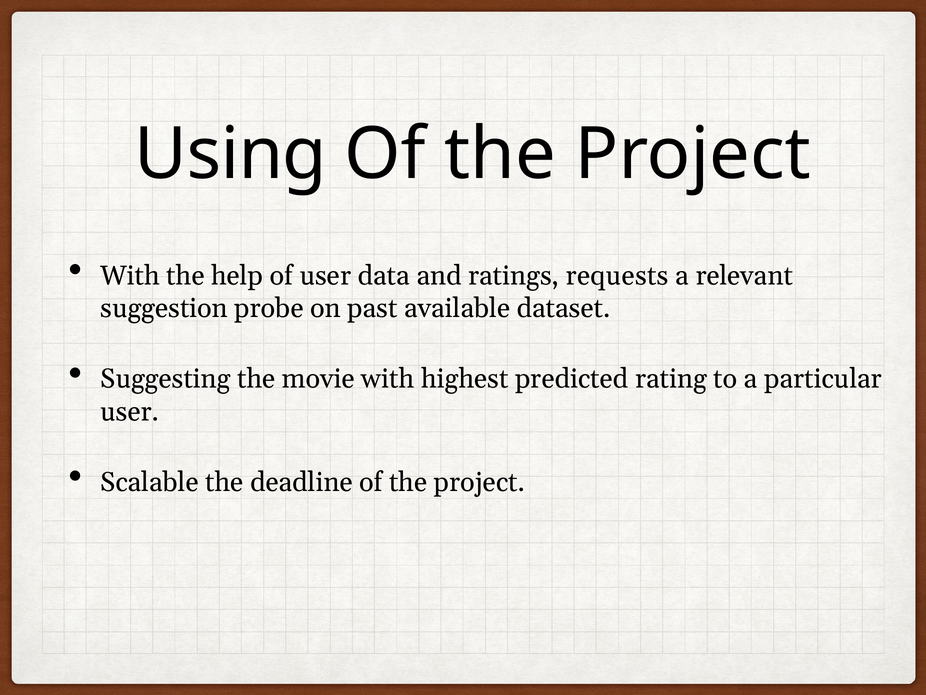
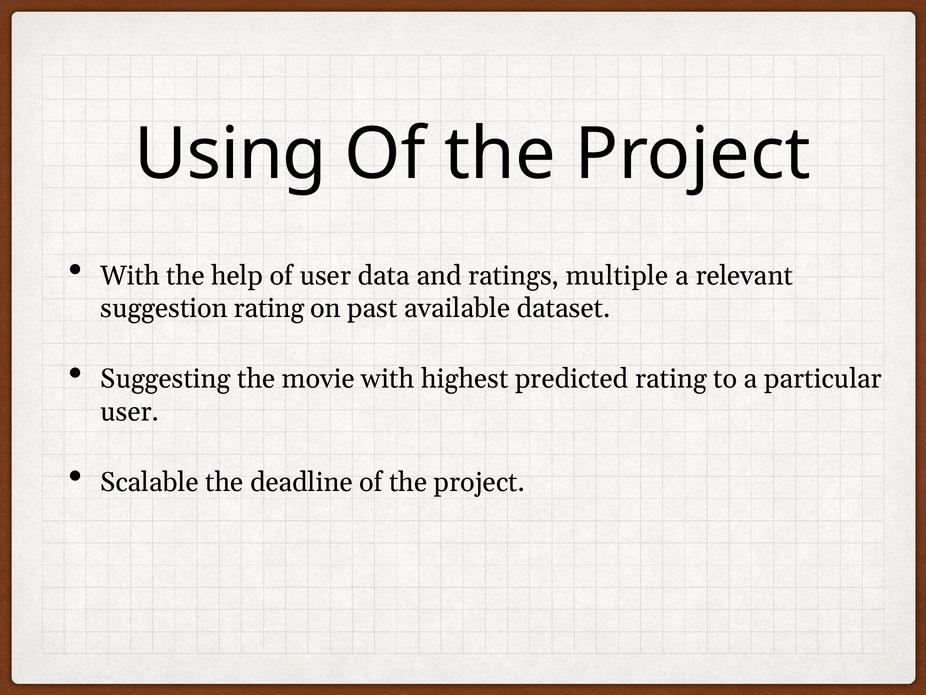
requests: requests -> multiple
suggestion probe: probe -> rating
